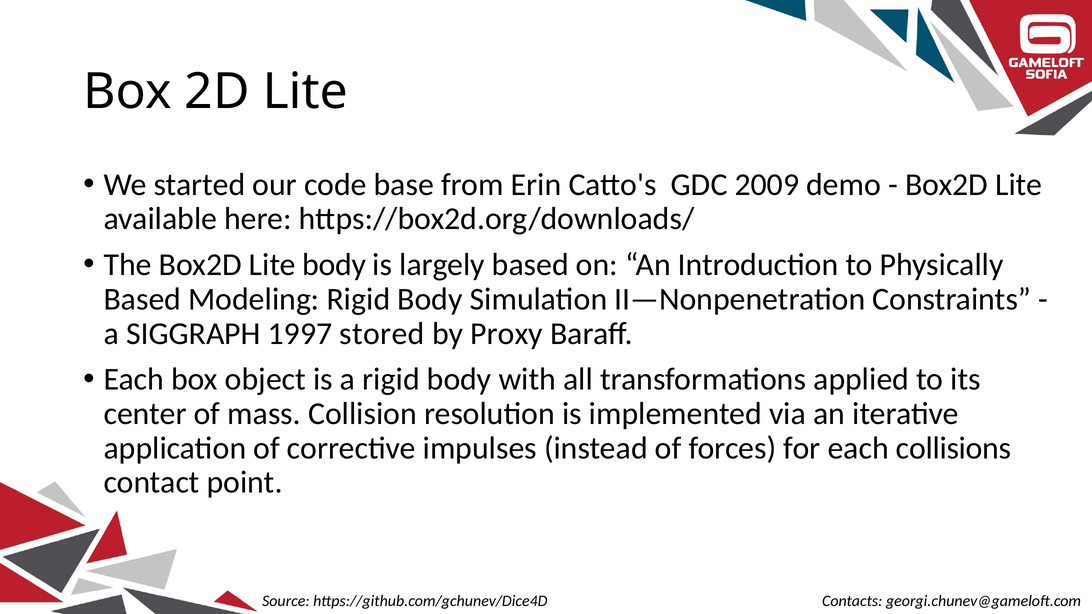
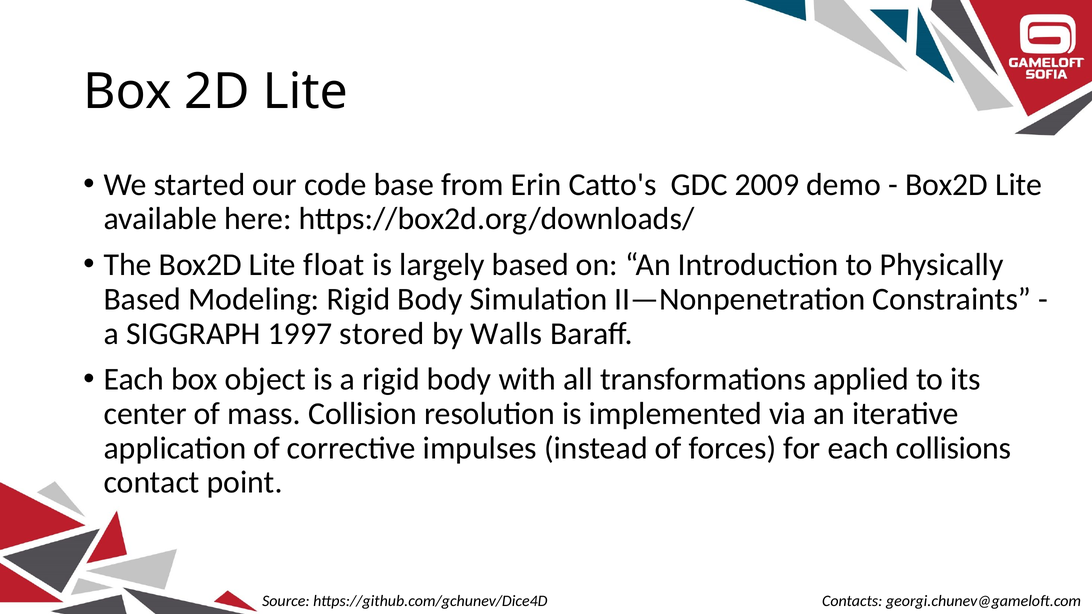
Lite body: body -> float
Proxy: Proxy -> Walls
